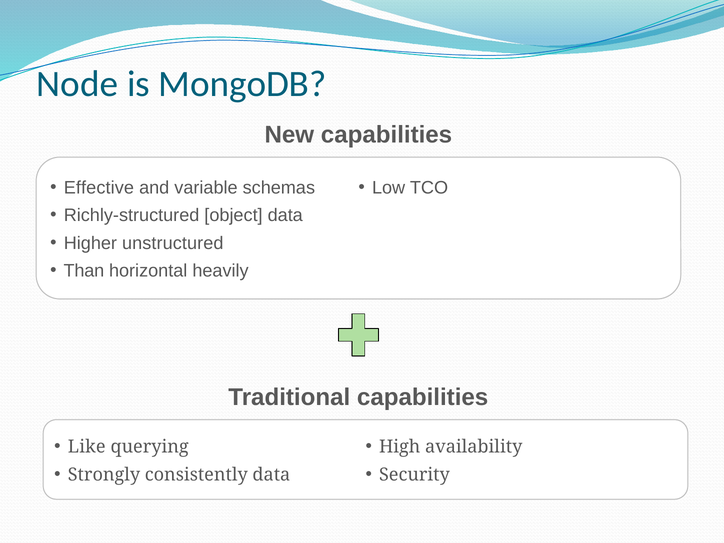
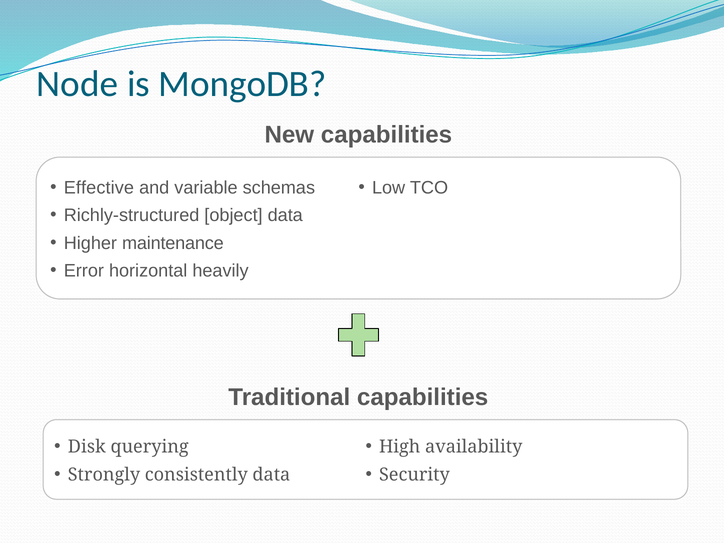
unstructured: unstructured -> maintenance
Than: Than -> Error
Like: Like -> Disk
